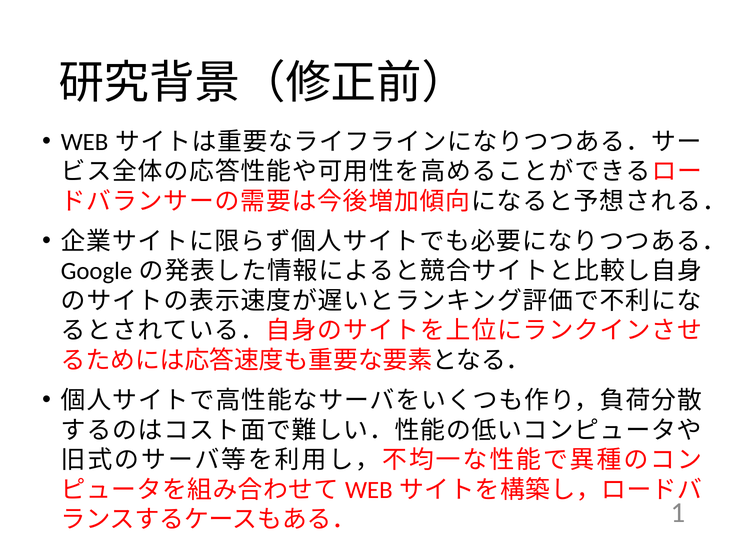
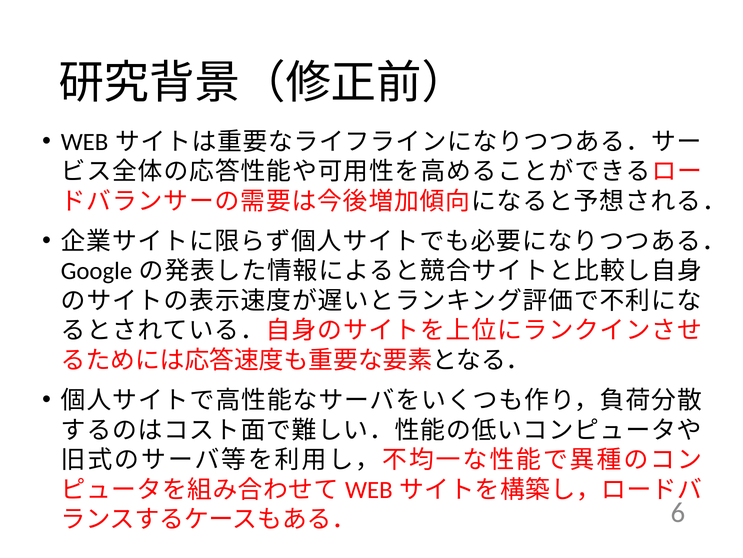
1: 1 -> 6
